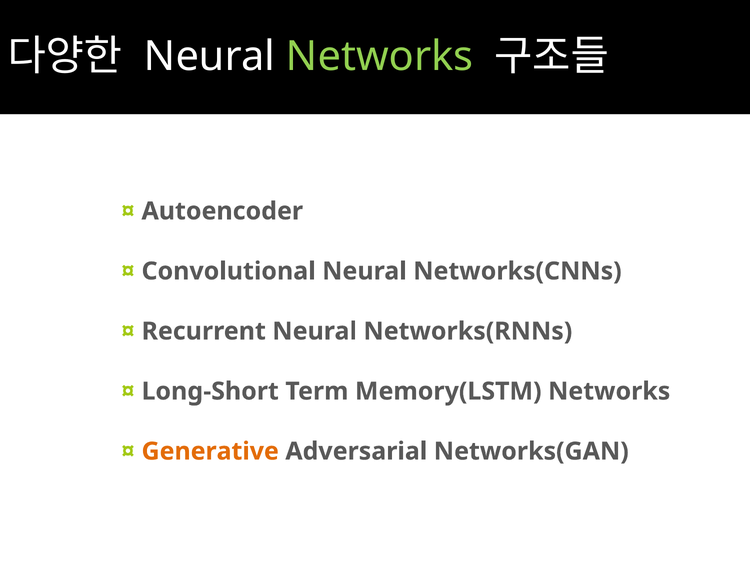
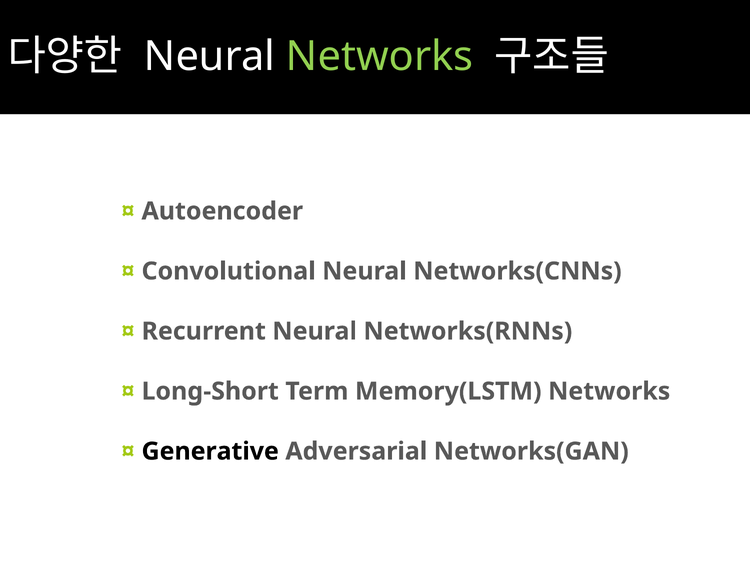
Generative colour: orange -> black
